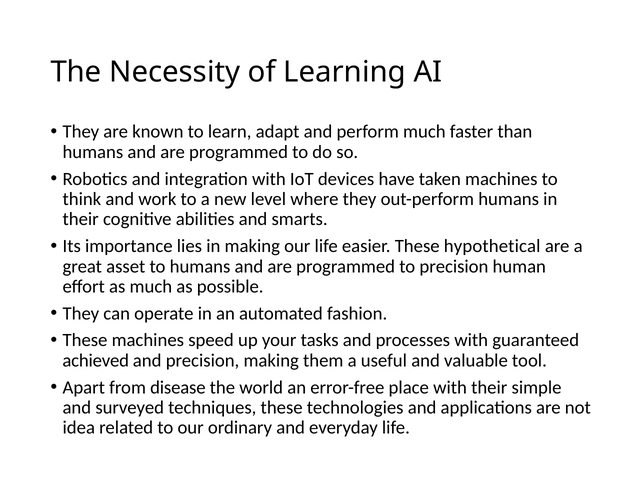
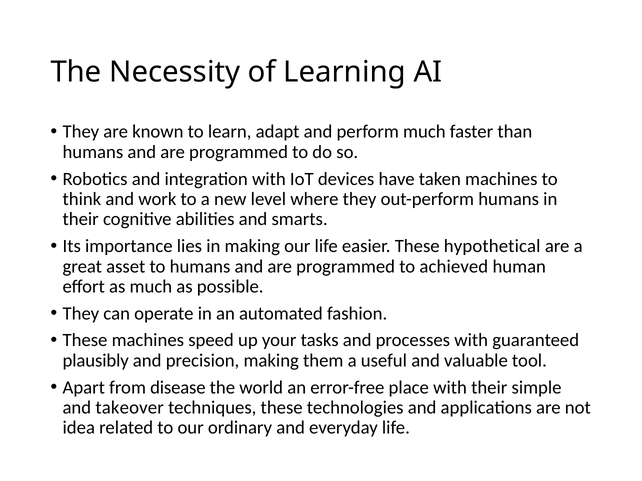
to precision: precision -> achieved
achieved: achieved -> plausibly
surveyed: surveyed -> takeover
